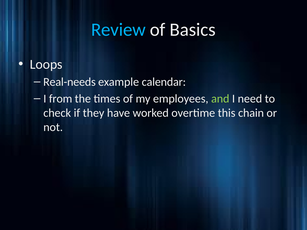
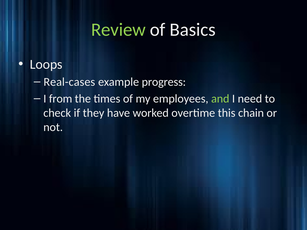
Review colour: light blue -> light green
Real-needs: Real-needs -> Real-cases
calendar: calendar -> progress
